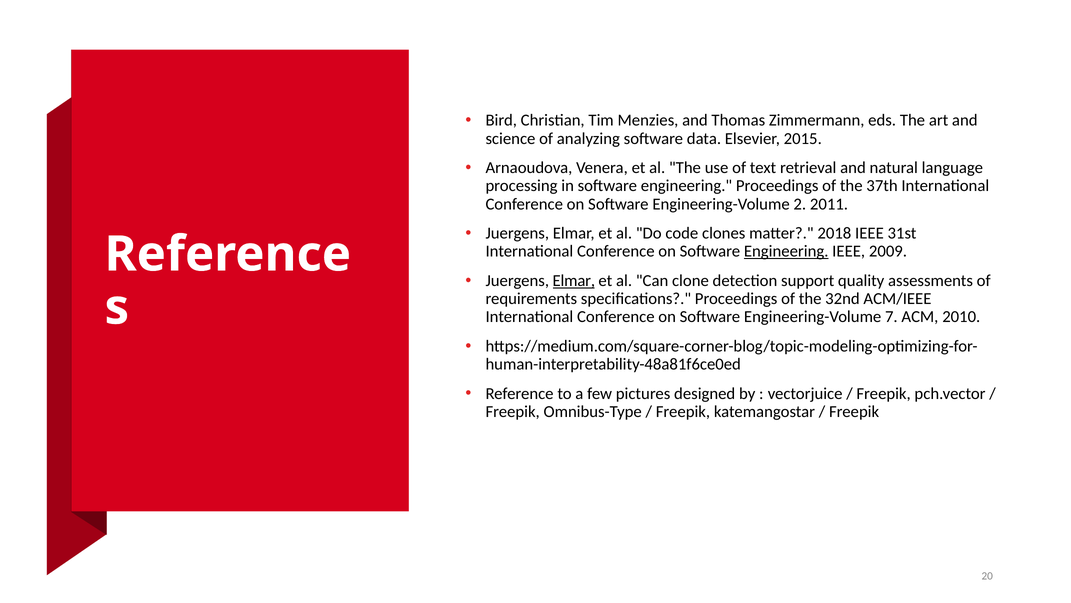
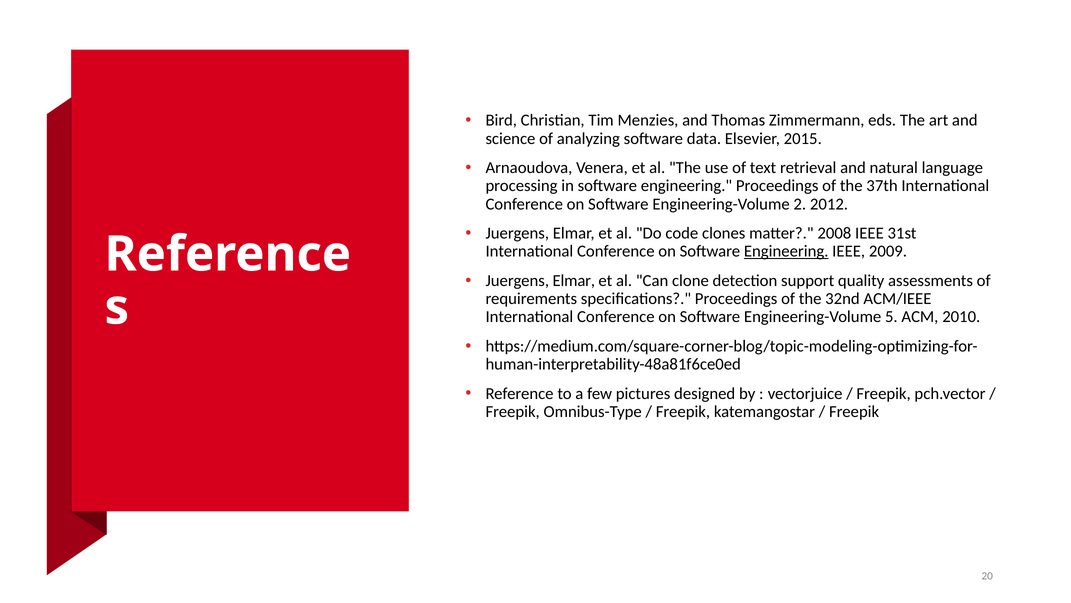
2011: 2011 -> 2012
2018: 2018 -> 2008
Elmar at (574, 280) underline: present -> none
7: 7 -> 5
